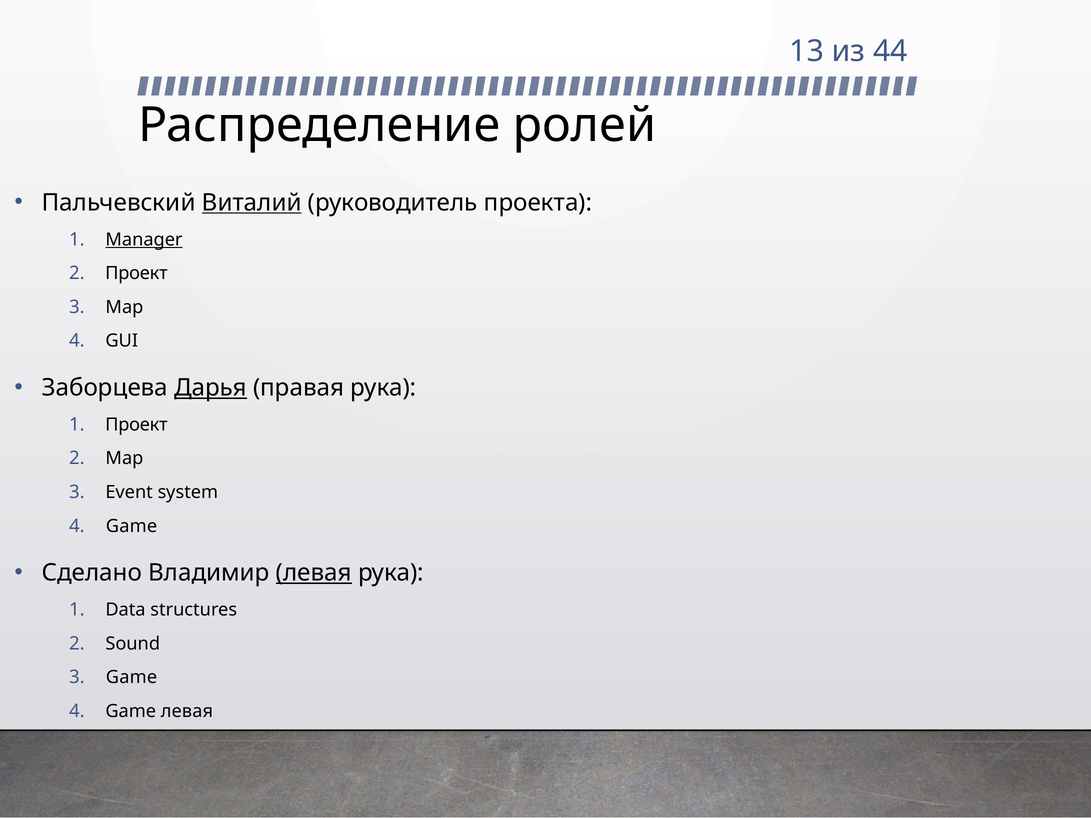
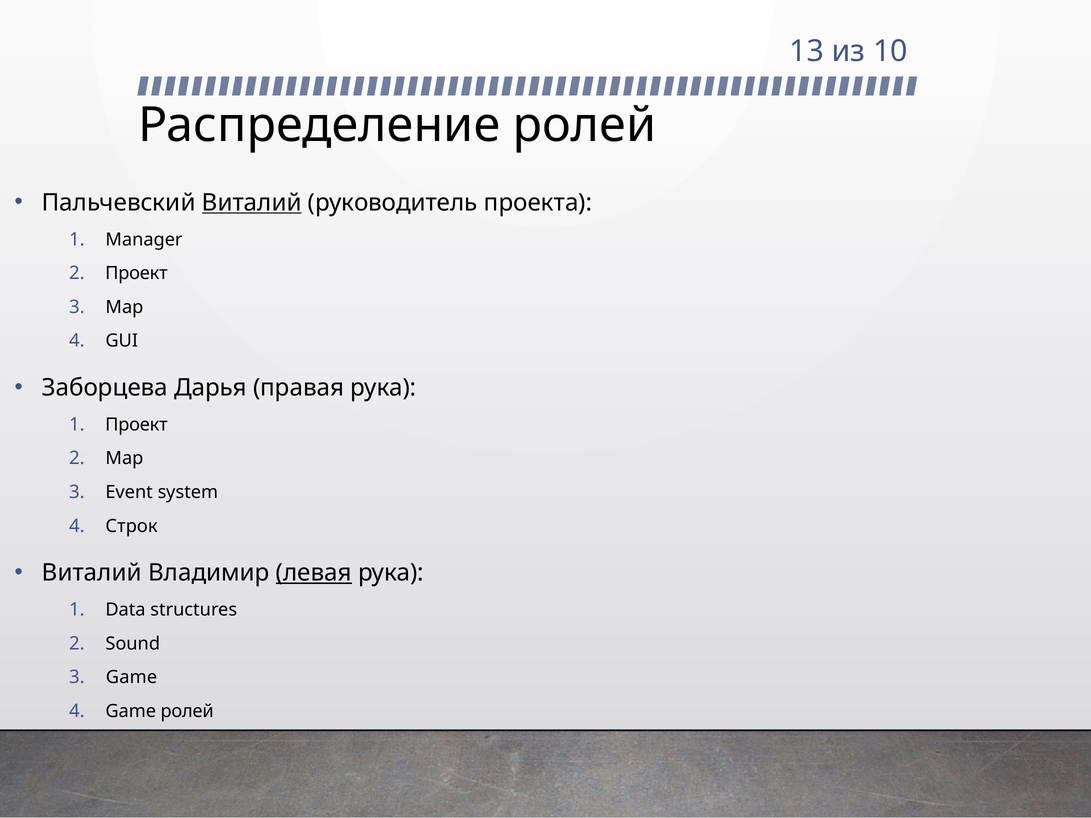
44: 44 -> 10
Manager underline: present -> none
Дарья underline: present -> none
Game at (131, 526): Game -> Строк
Сделано at (92, 573): Сделано -> Виталий
Game левая: левая -> ролей
